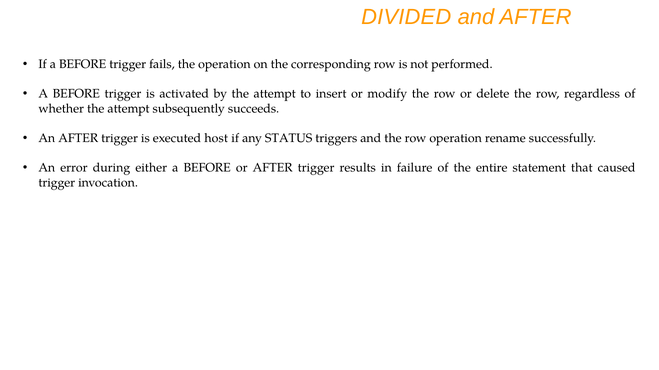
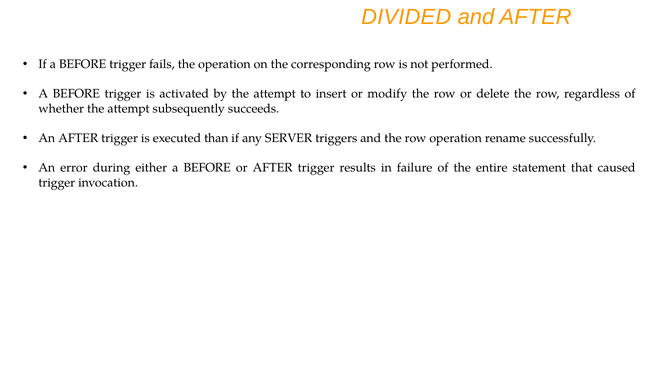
host: host -> than
STATUS: STATUS -> SERVER
